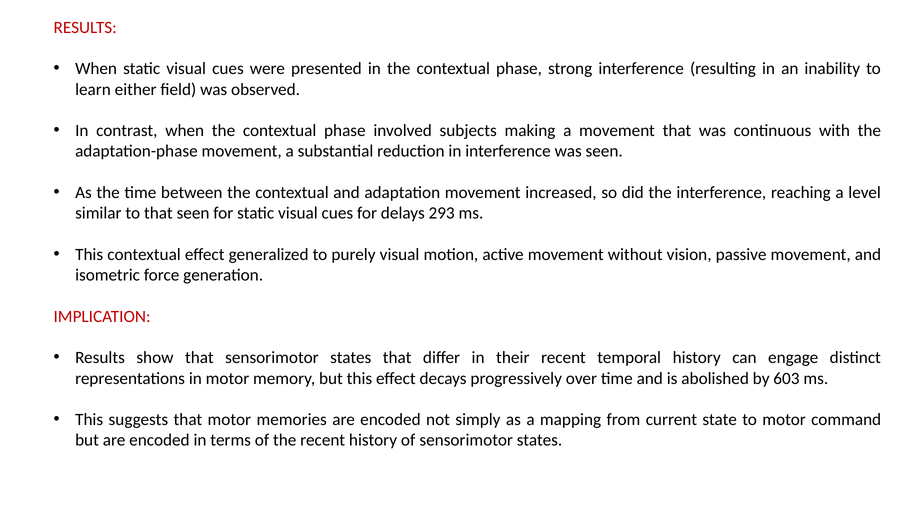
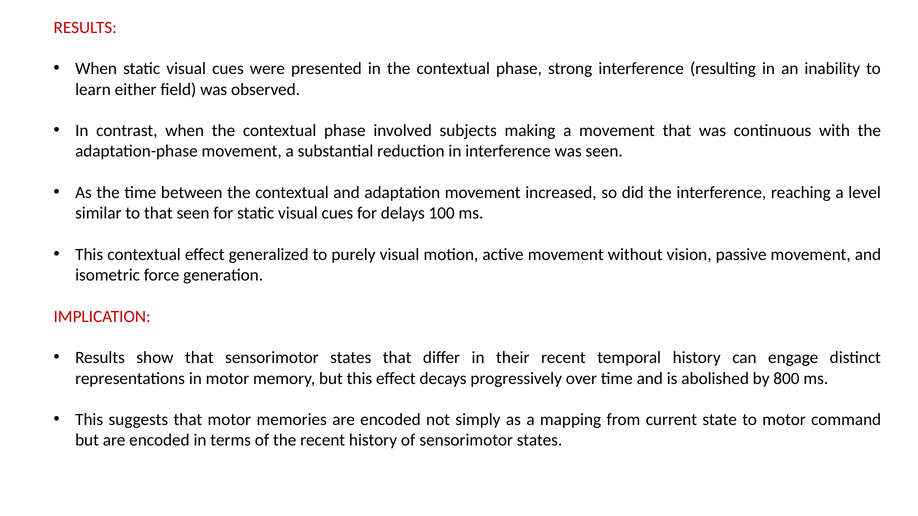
293: 293 -> 100
603: 603 -> 800
